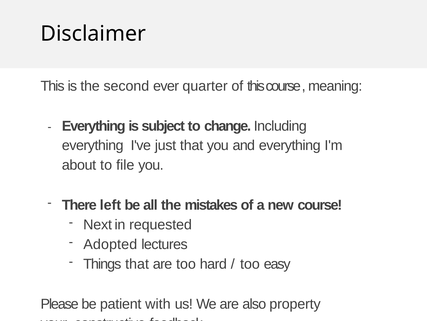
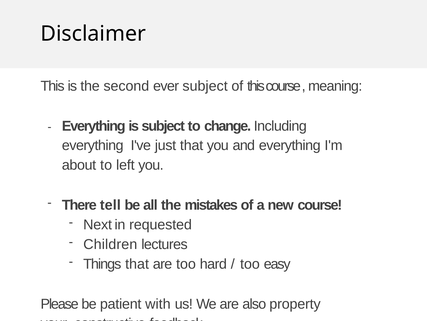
ever quarter: quarter -> subject
file: file -> left
left: left -> tell
Adopted: Adopted -> Children
